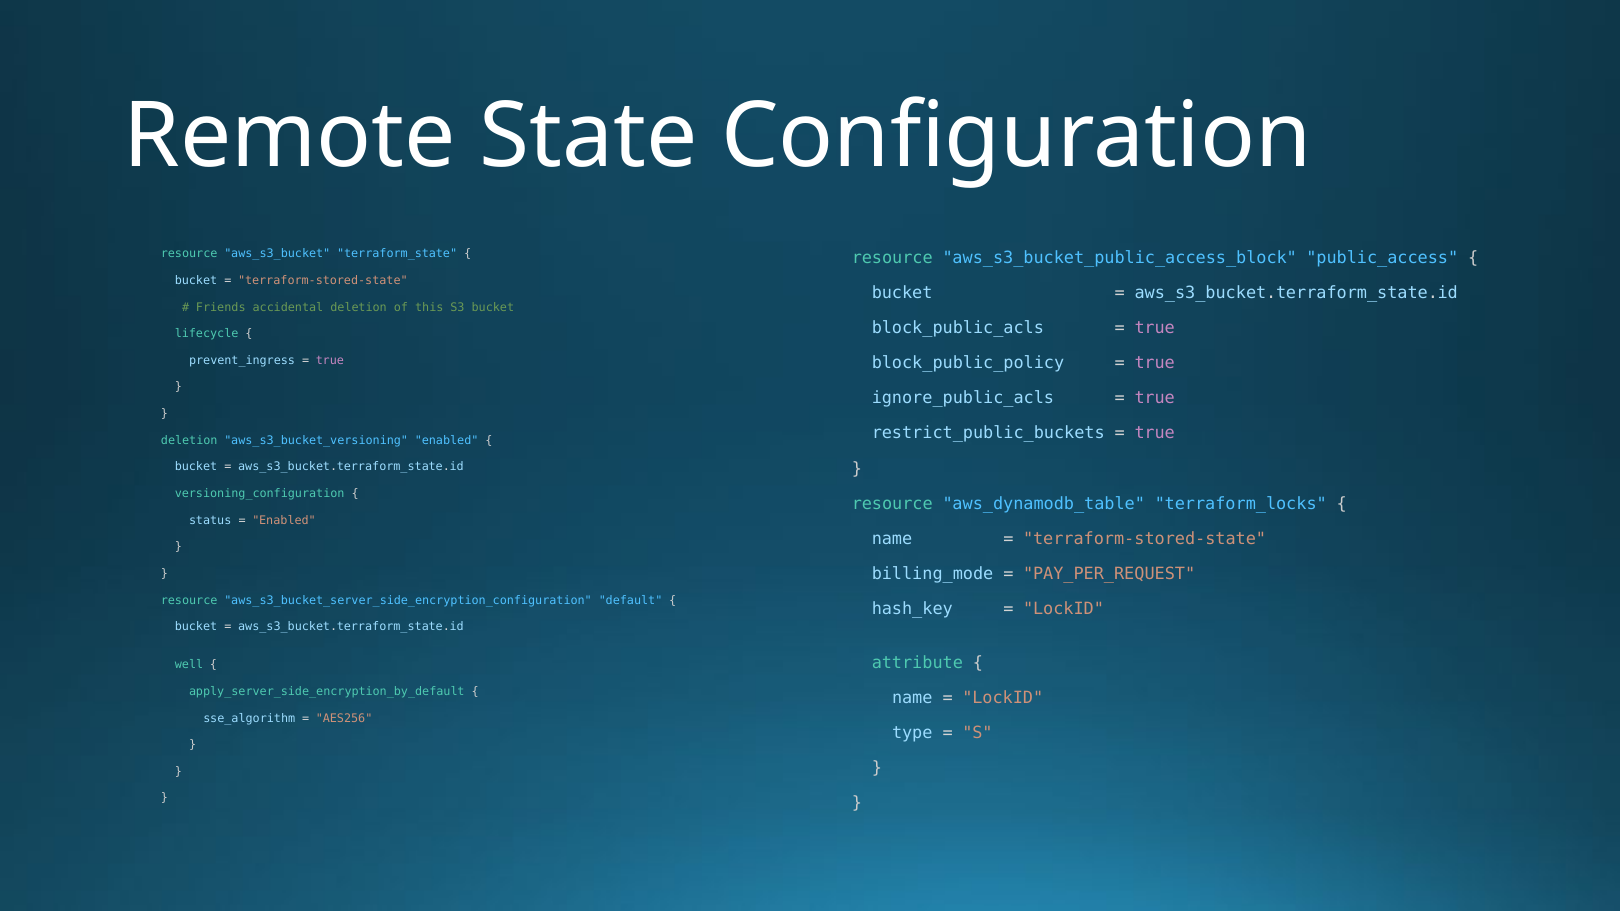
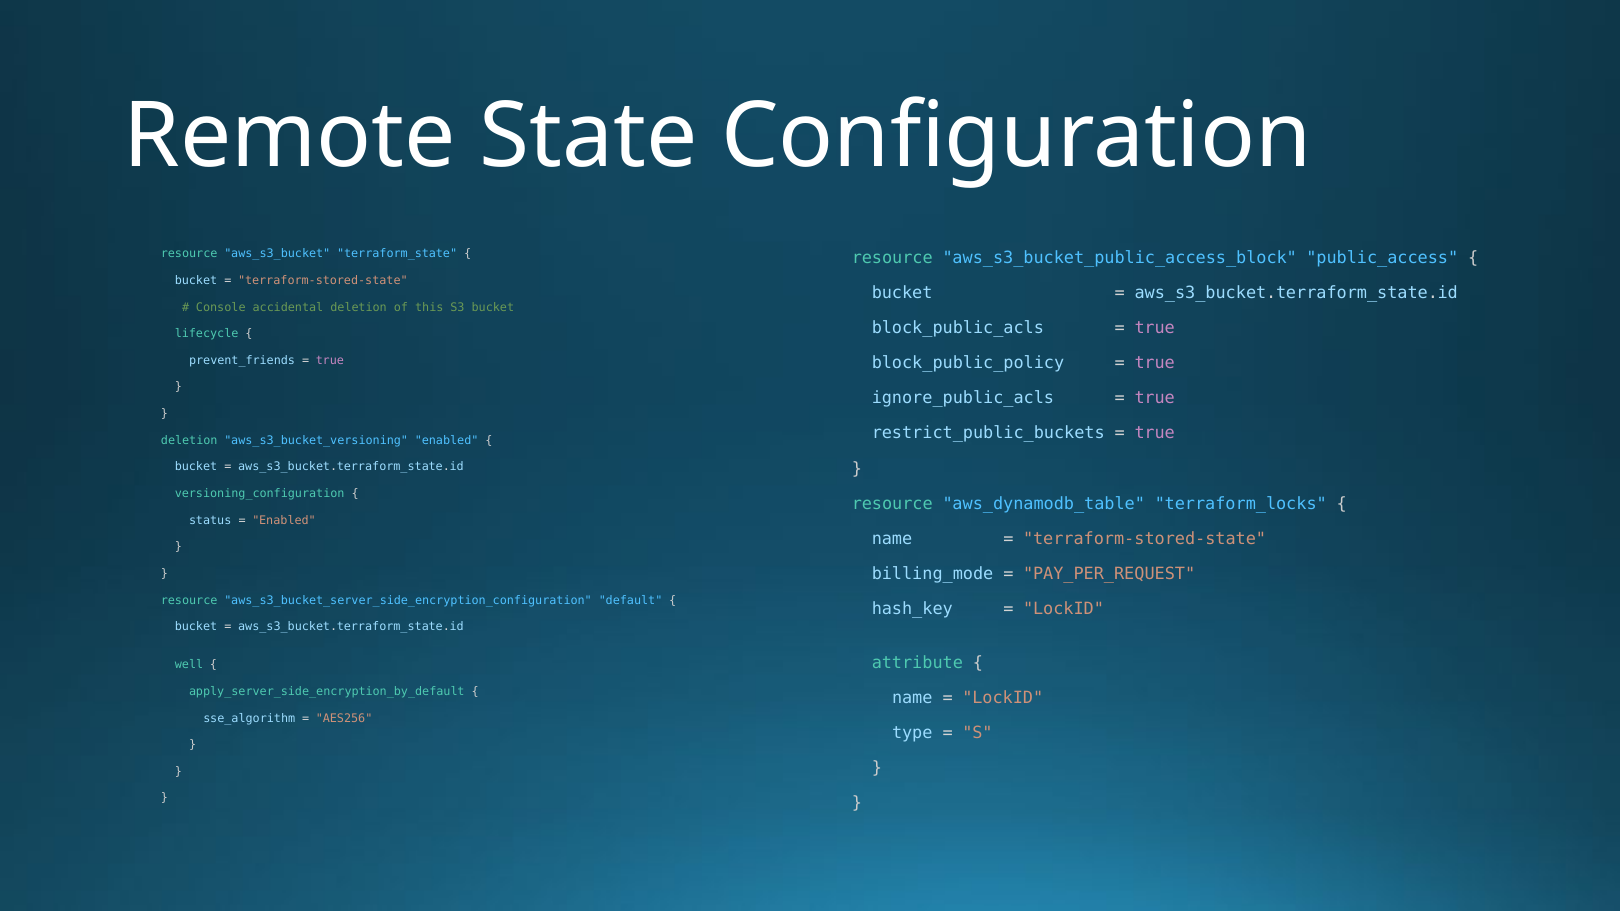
Friends: Friends -> Console
prevent_ingress: prevent_ingress -> prevent_friends
